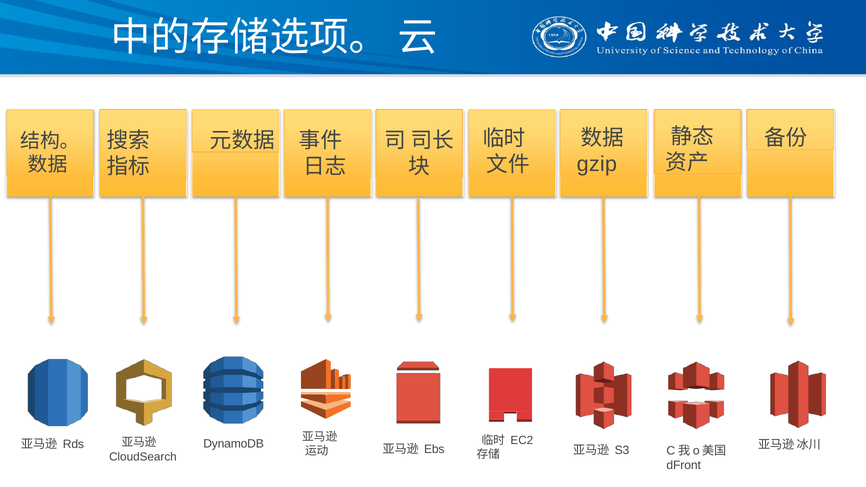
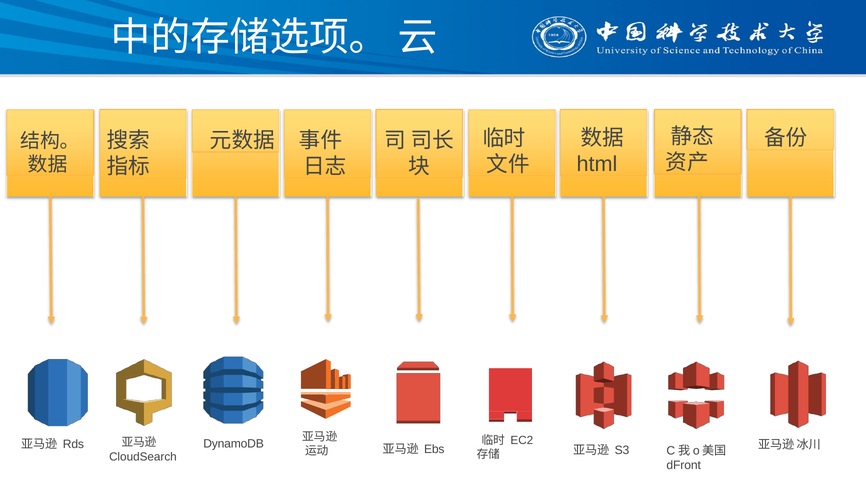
gzip: gzip -> html
